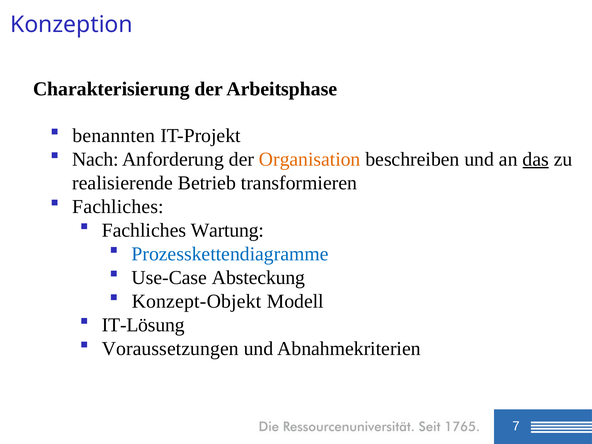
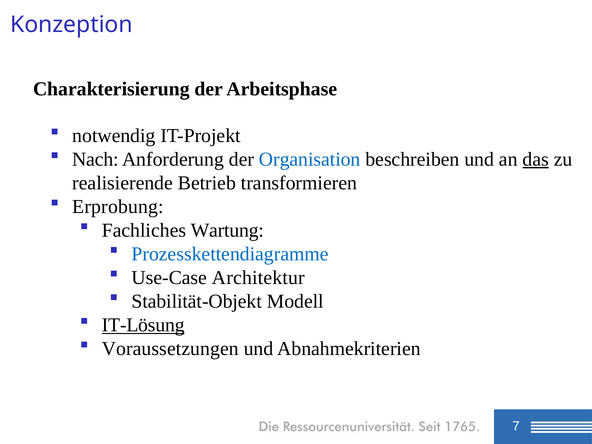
benannten: benannten -> notwendig
Organisation colour: orange -> blue
Fachliches at (118, 207): Fachliches -> Erprobung
Absteckung: Absteckung -> Architektur
Konzept-Objekt: Konzept-Objekt -> Stabilität-Objekt
IT-Lösung underline: none -> present
